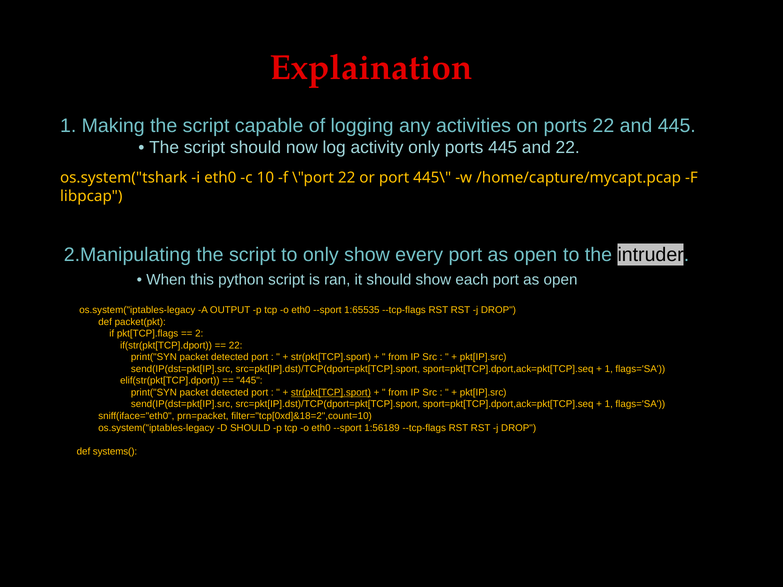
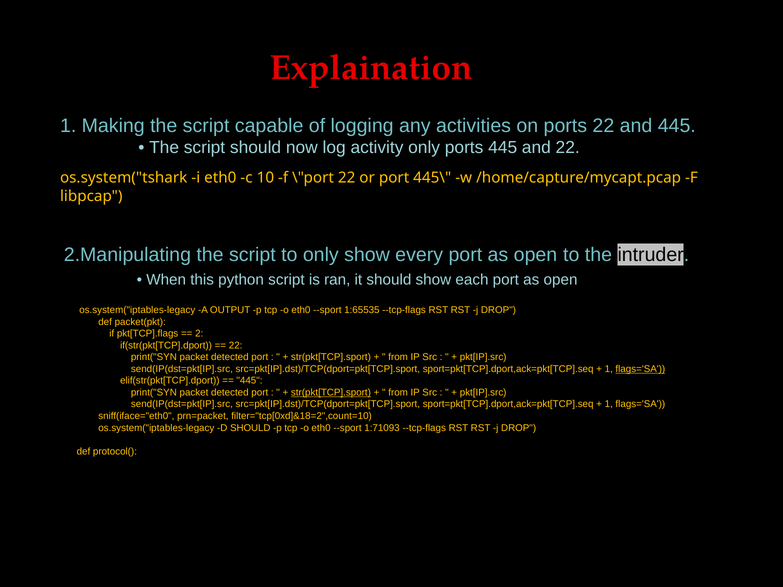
flags='SA at (640, 369) underline: none -> present
1:56189: 1:56189 -> 1:71093
systems(: systems( -> protocol(
